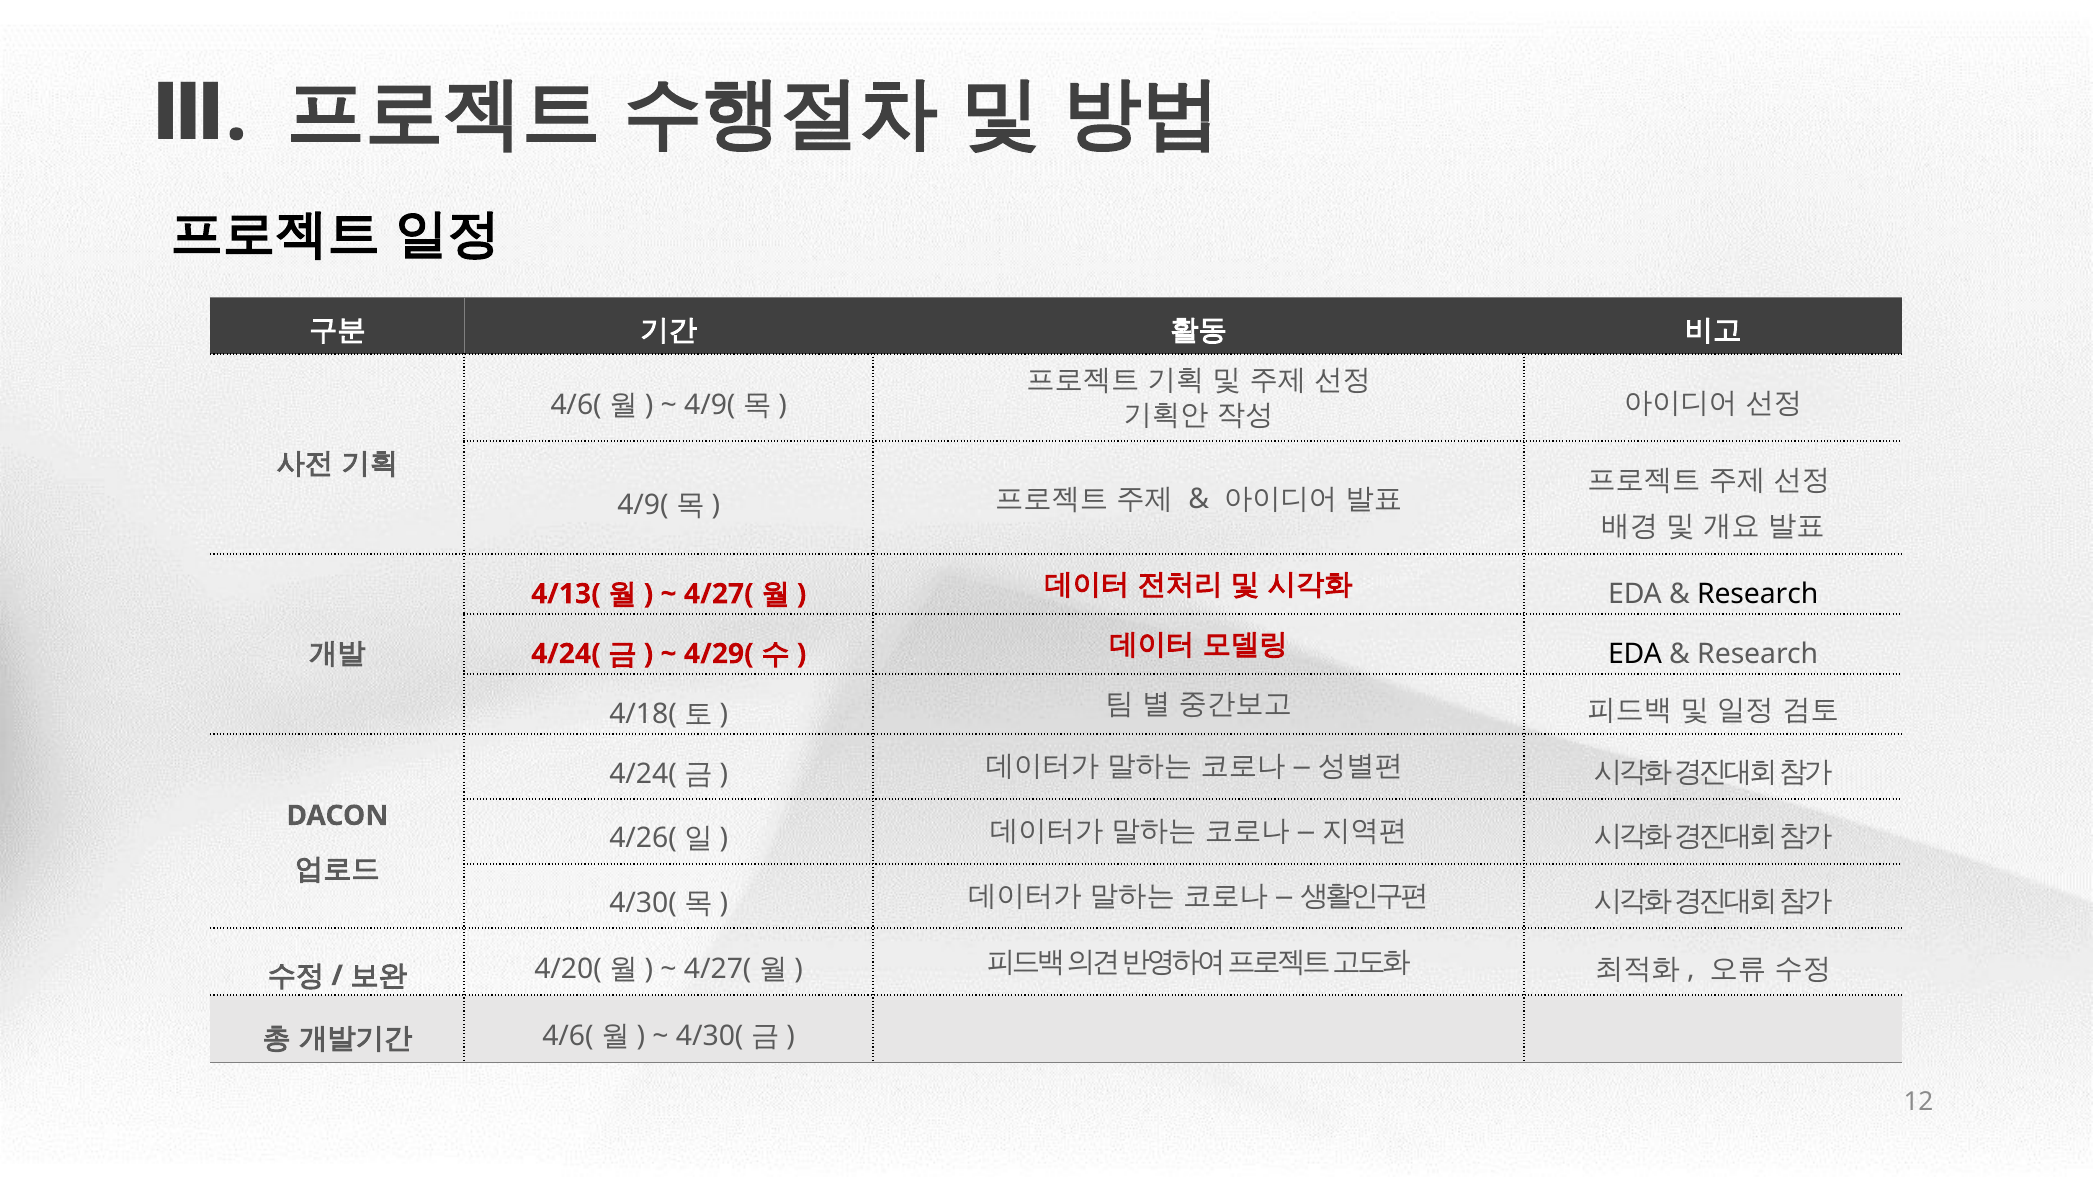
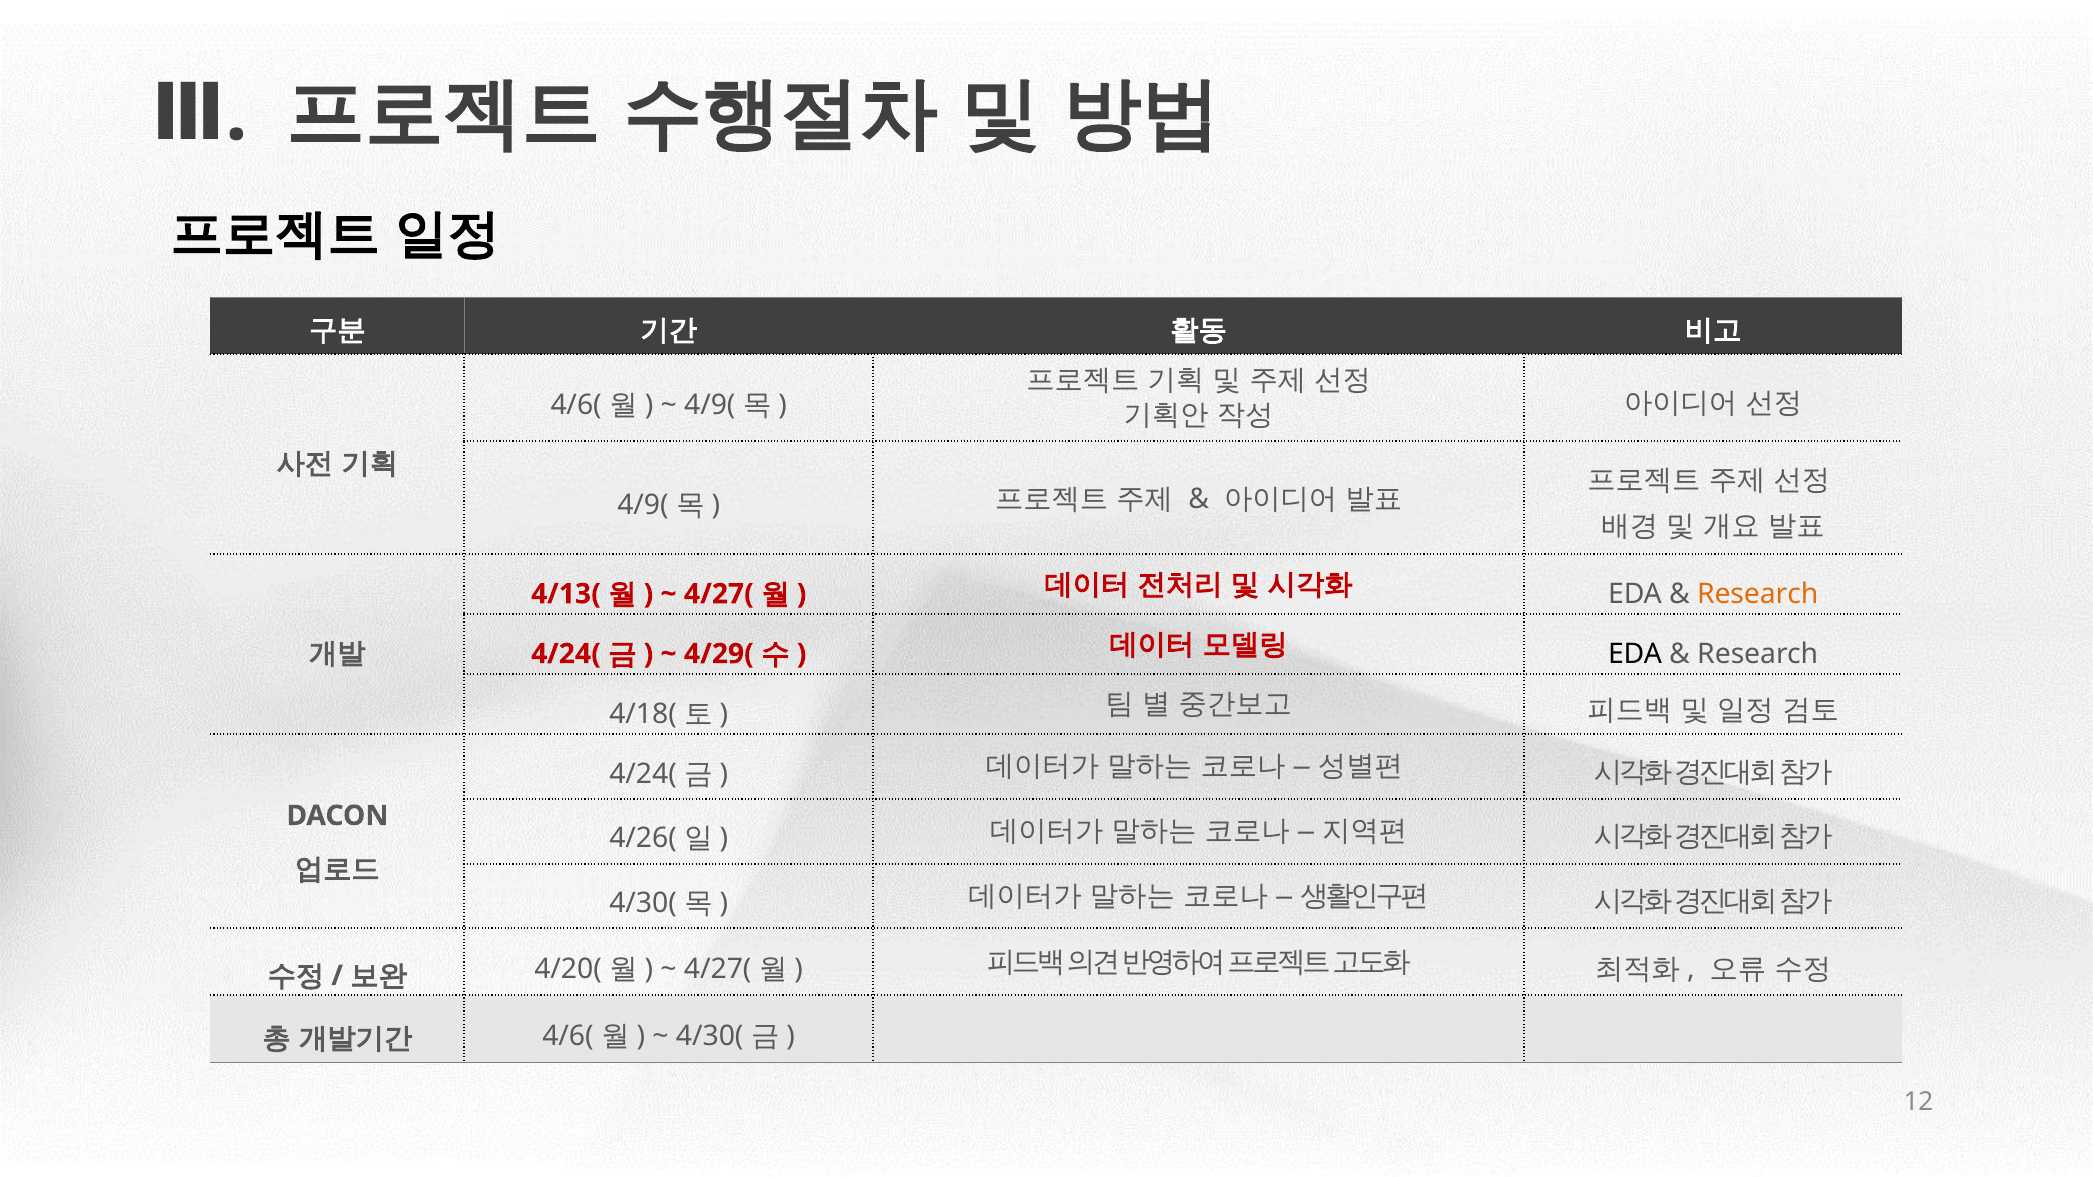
Research at (1758, 594) colour: black -> orange
